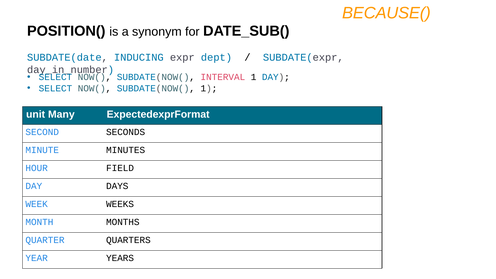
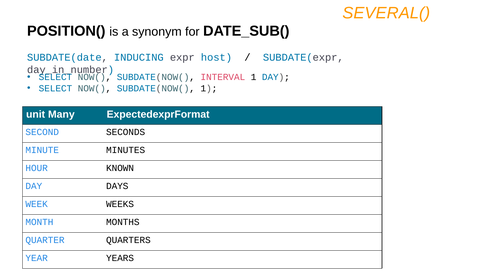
BECAUSE(: BECAUSE( -> SEVERAL(
dept: dept -> host
FIELD: FIELD -> KNOWN
